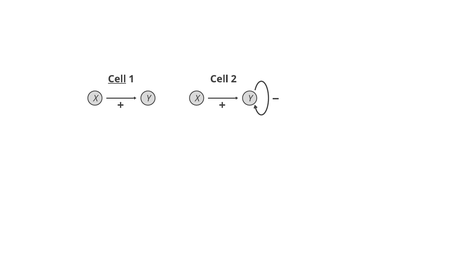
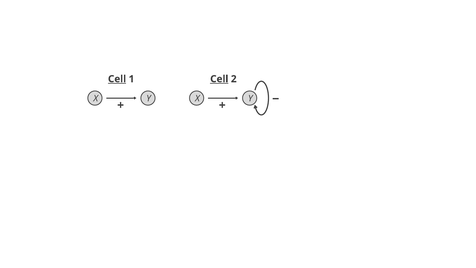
Cell at (219, 79) underline: none -> present
